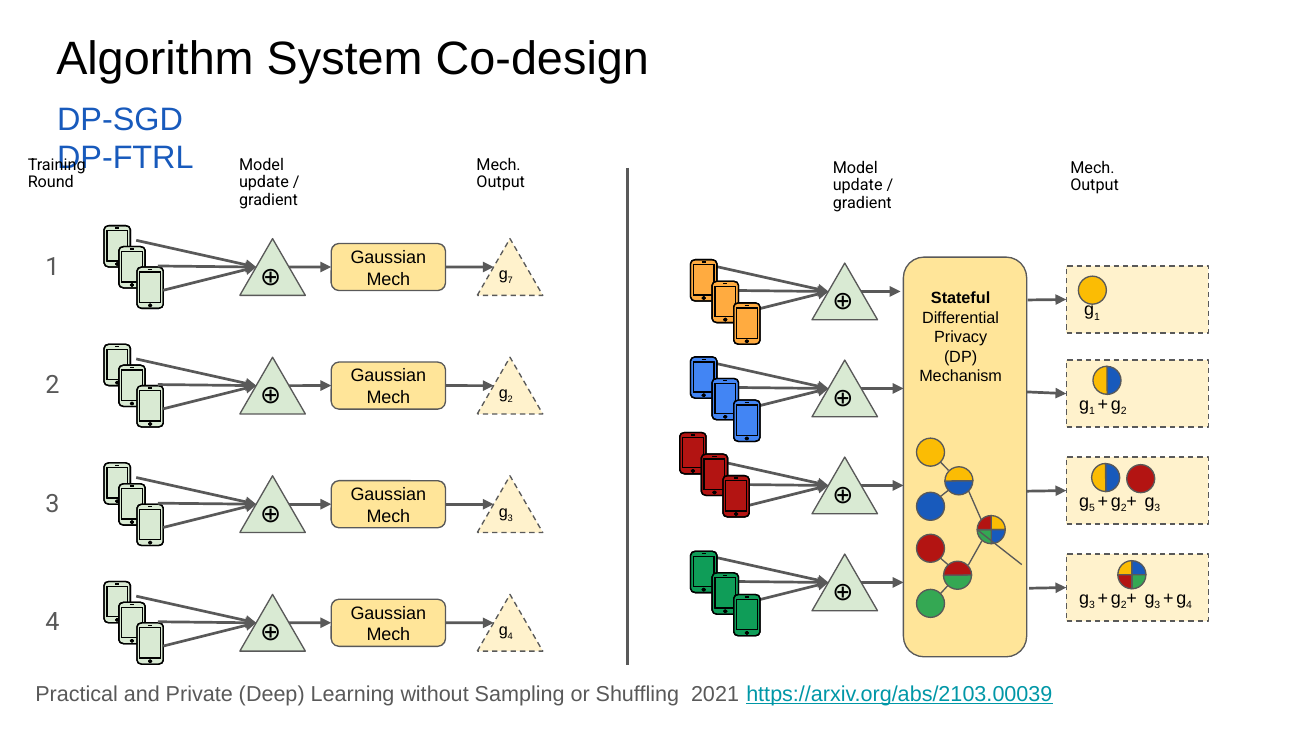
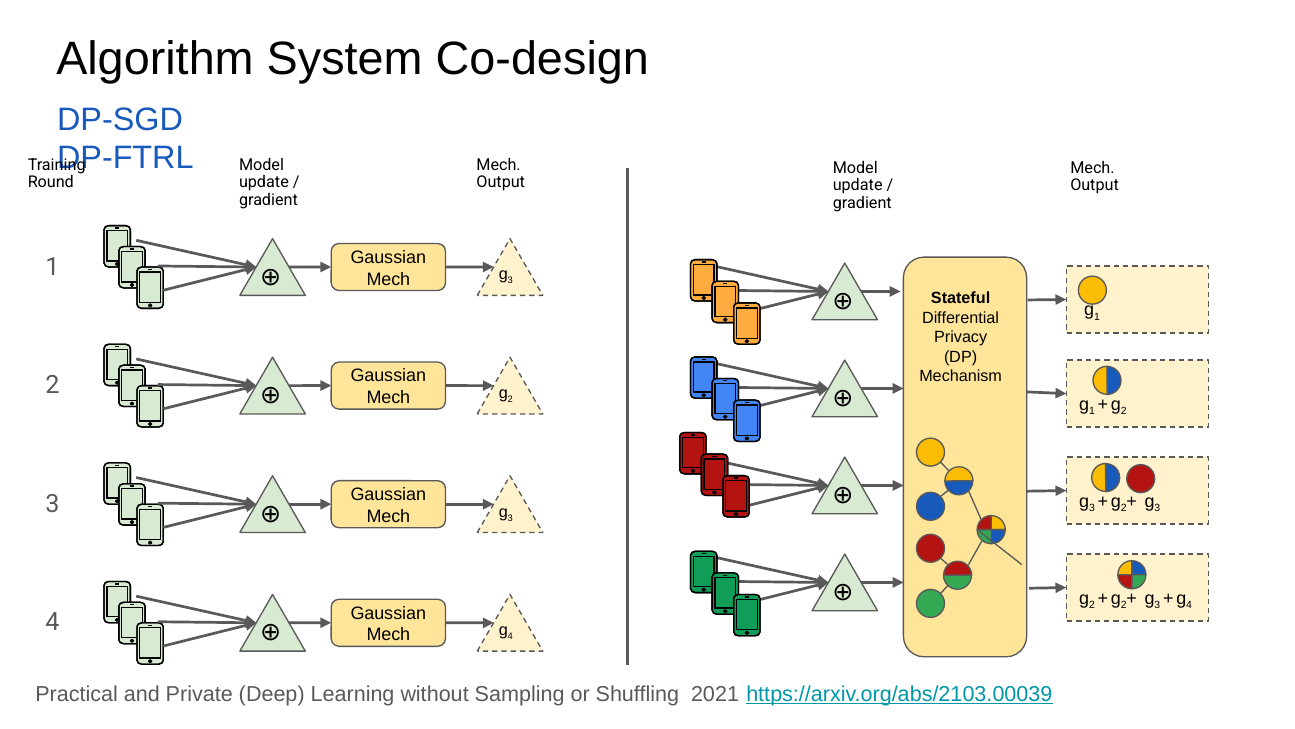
7 at (510, 281): 7 -> 3
5 at (1092, 508): 5 -> 3
3 at (1092, 605): 3 -> 2
